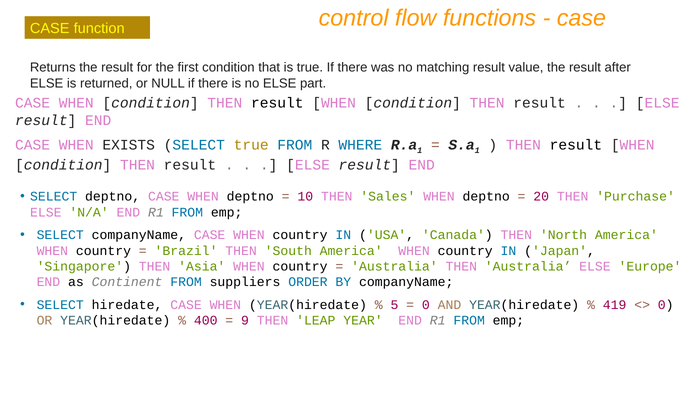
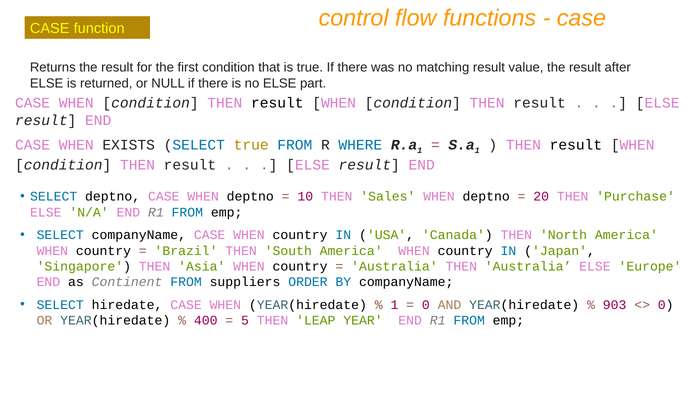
5 at (394, 305): 5 -> 1
419: 419 -> 903
9: 9 -> 5
